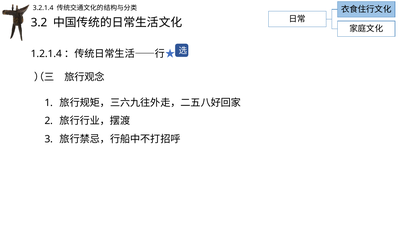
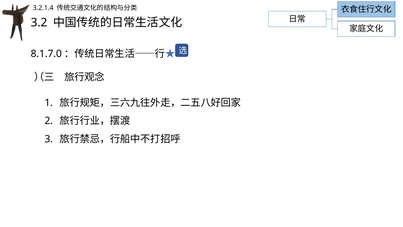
1.2.1.4: 1.2.1.4 -> 8.1.7.0
